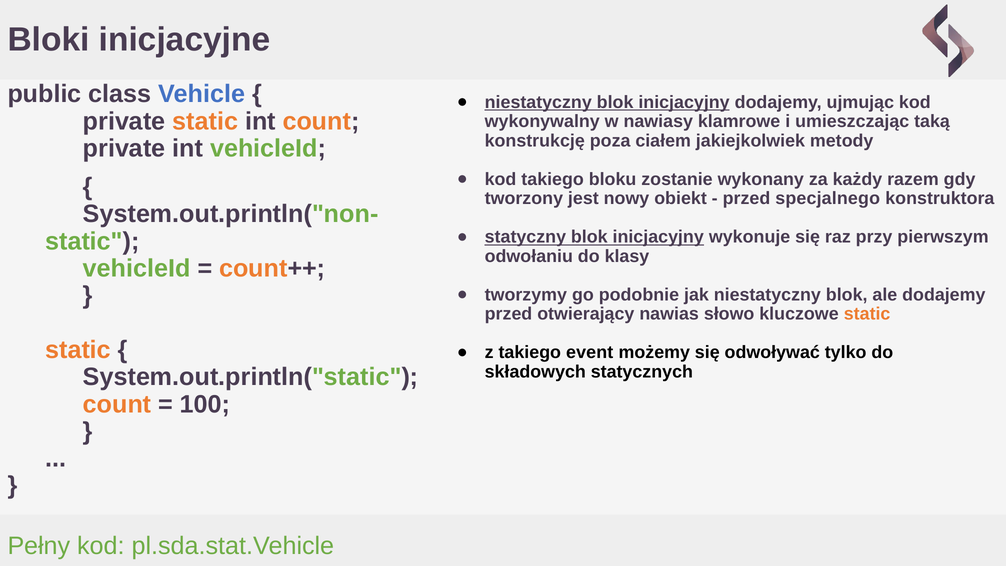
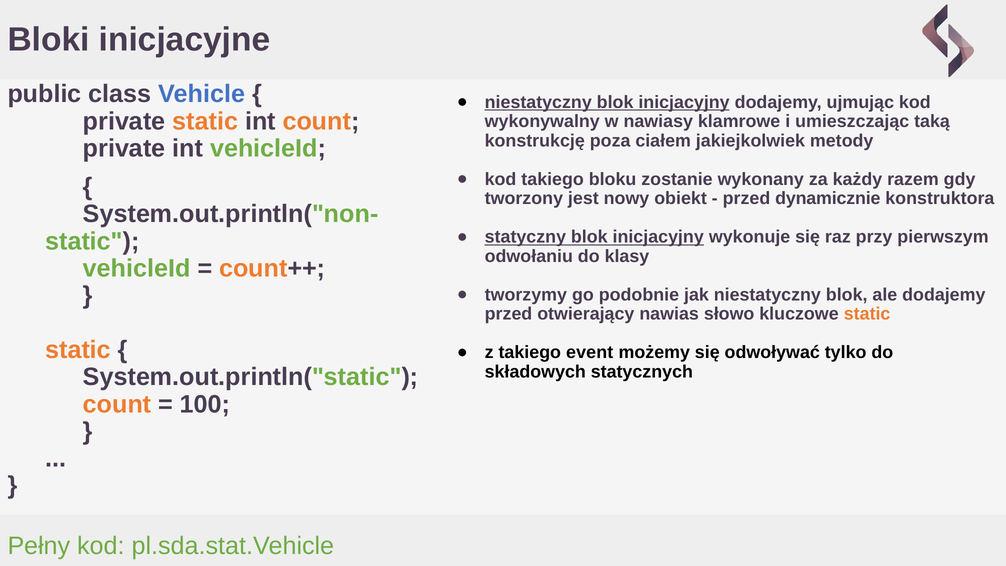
specjalnego: specjalnego -> dynamicznie
